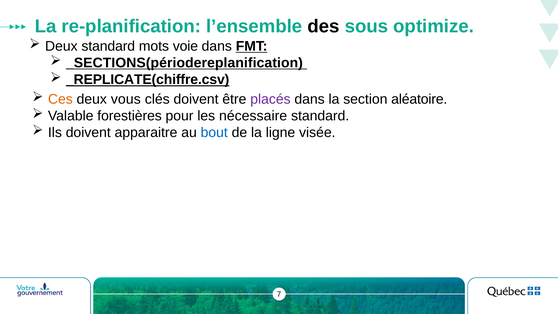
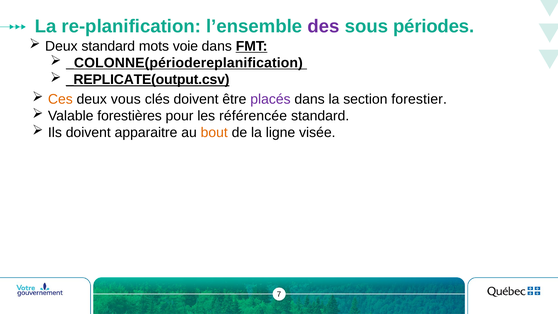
des colour: black -> purple
optimize: optimize -> périodes
_SECTIONS(périodereplanification: _SECTIONS(périodereplanification -> _COLONNE(périodereplanification
_REPLICATE(chiffre.csv: _REPLICATE(chiffre.csv -> _REPLICATE(output.csv
aléatoire: aléatoire -> forestier
nécessaire: nécessaire -> référencée
bout colour: blue -> orange
